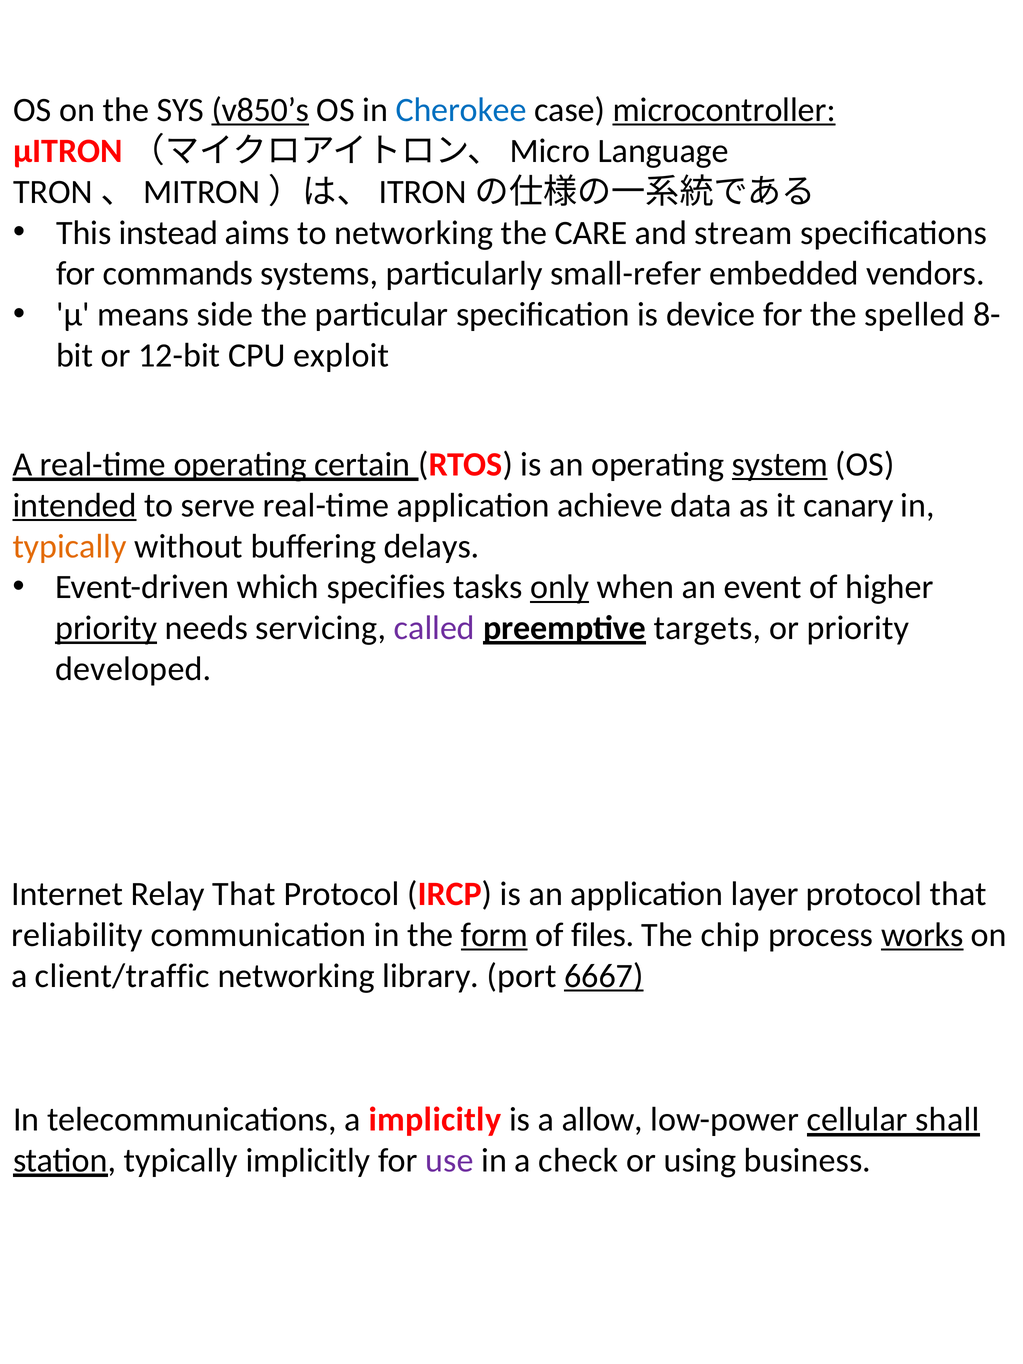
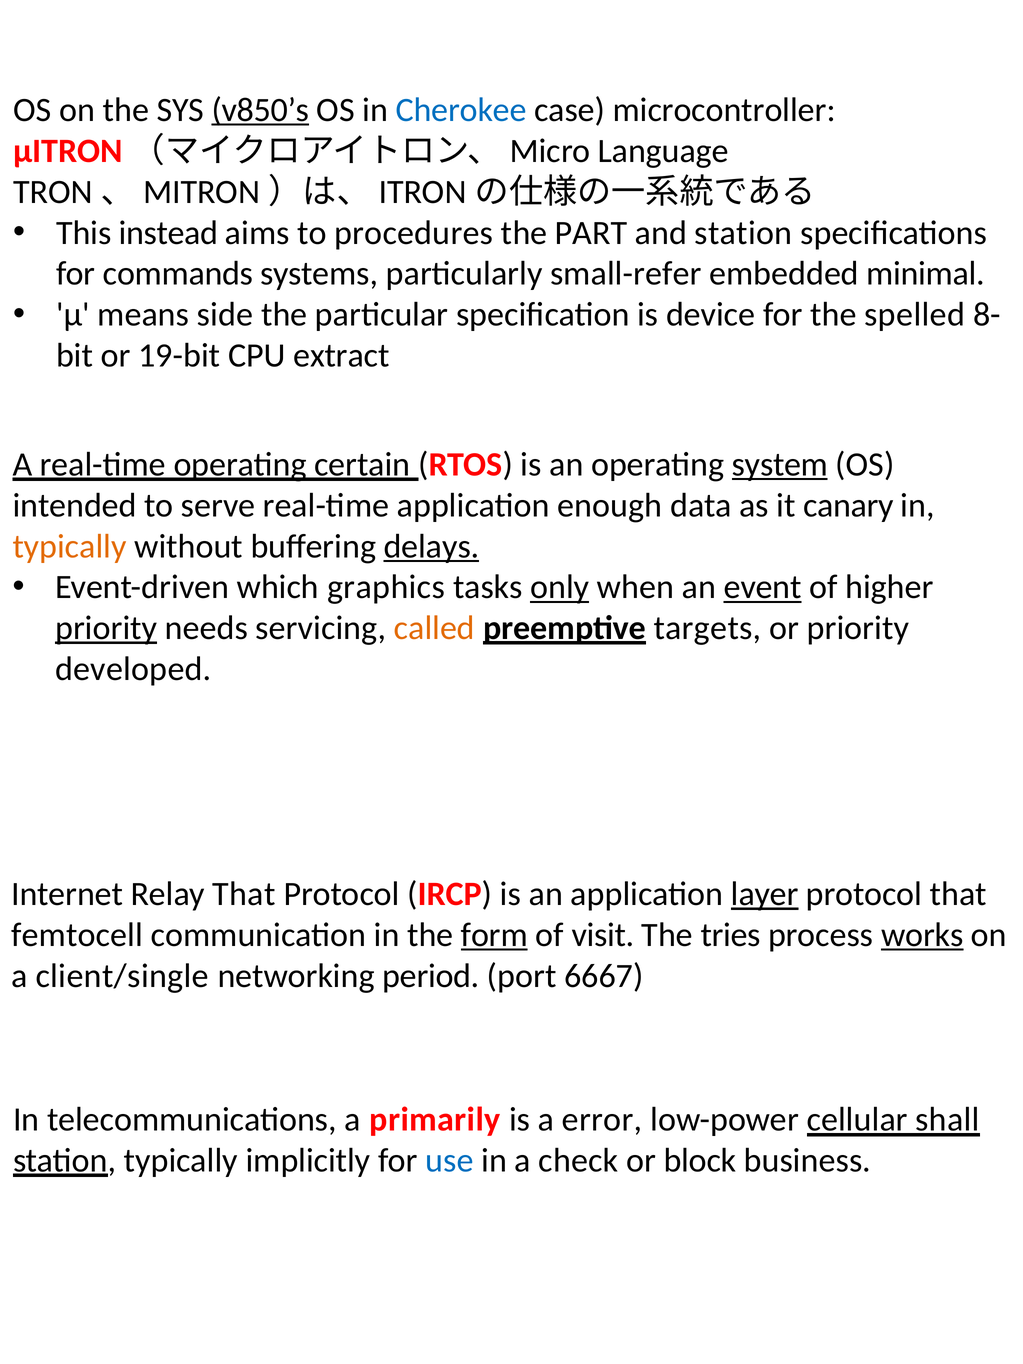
microcontroller underline: present -> none
to networking: networking -> procedures
CARE: CARE -> PART
and stream: stream -> station
vendors: vendors -> minimal
12-bit: 12-bit -> 19-bit
exploit: exploit -> extract
intended underline: present -> none
achieve: achieve -> enough
delays underline: none -> present
specifies: specifies -> graphics
event underline: none -> present
called colour: purple -> orange
layer underline: none -> present
reliability: reliability -> femtocell
files: files -> visit
chip: chip -> tries
client/traffic: client/traffic -> client/single
library: library -> period
6667 underline: present -> none
a implicitly: implicitly -> primarily
allow: allow -> error
use colour: purple -> blue
using: using -> block
